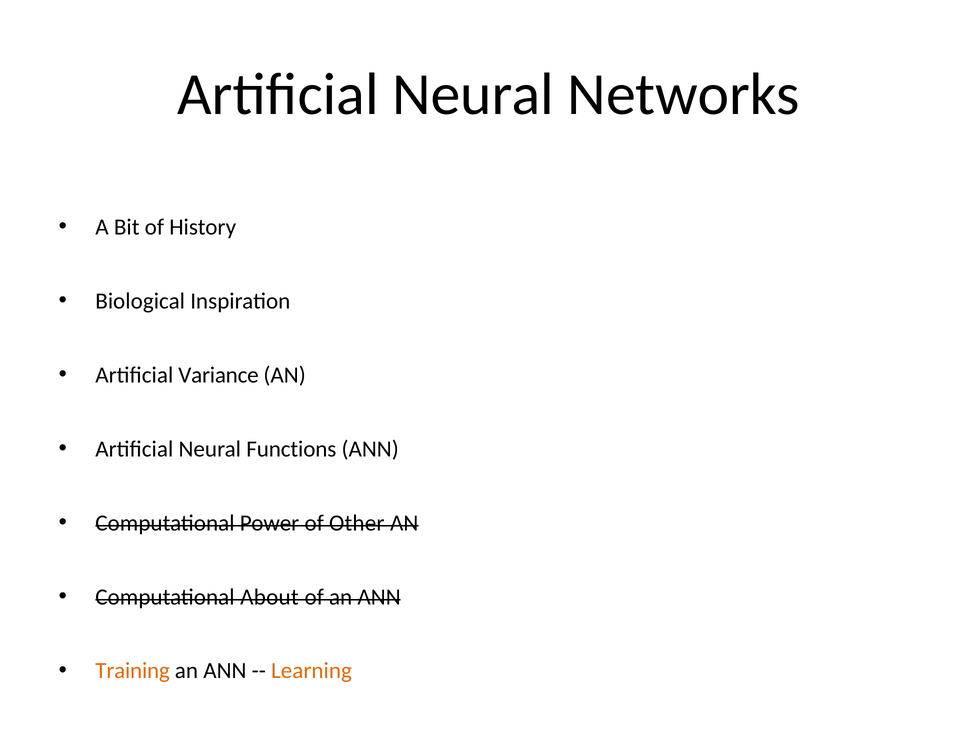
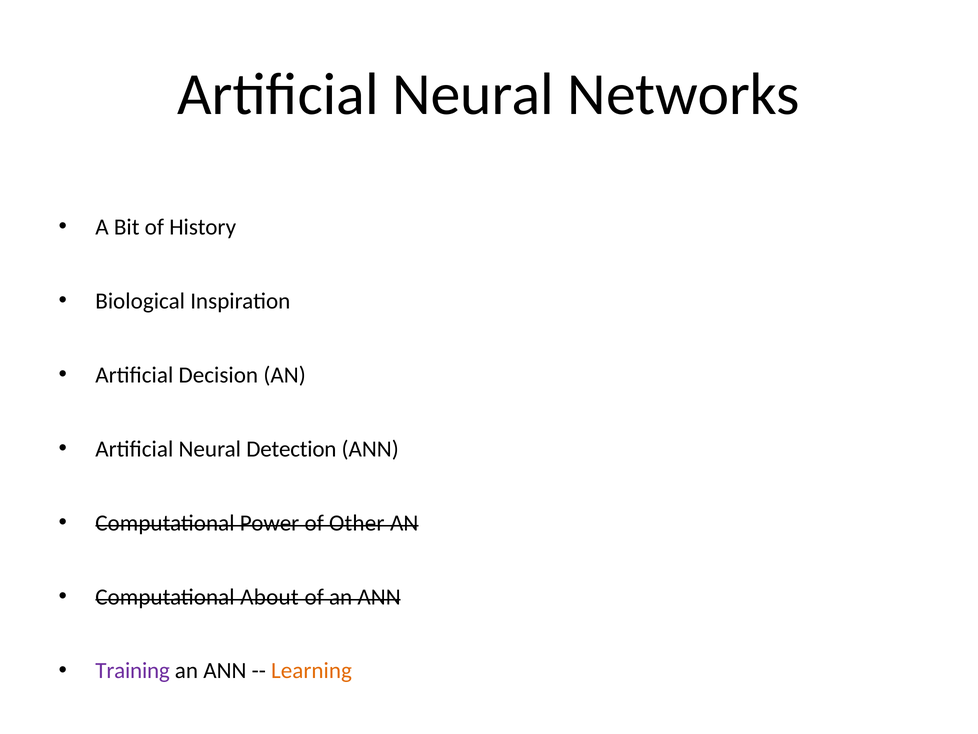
Variance: Variance -> Decision
Functions: Functions -> Detection
Training colour: orange -> purple
